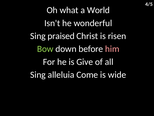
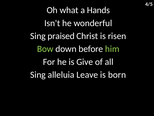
World: World -> Hands
him colour: pink -> light green
Come: Come -> Leave
wide: wide -> born
